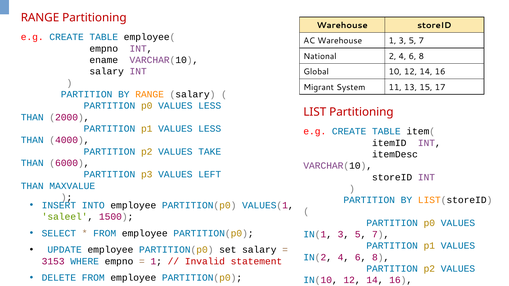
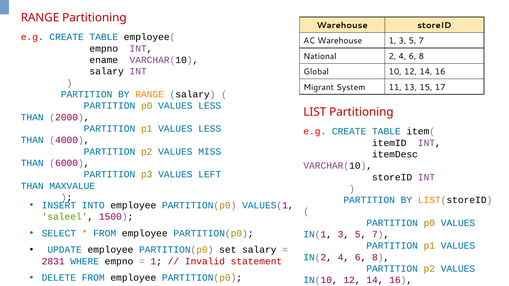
TAKE: TAKE -> MISS
3153: 3153 -> 2831
